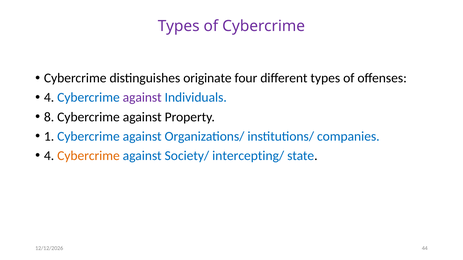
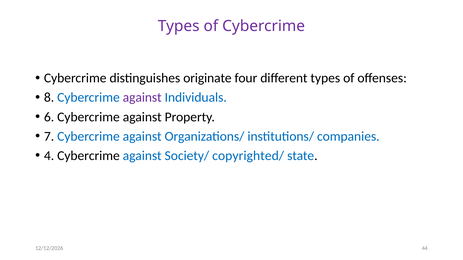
4 at (49, 98): 4 -> 8
8: 8 -> 6
1: 1 -> 7
Cybercrime at (88, 156) colour: orange -> black
intercepting/: intercepting/ -> copyrighted/
